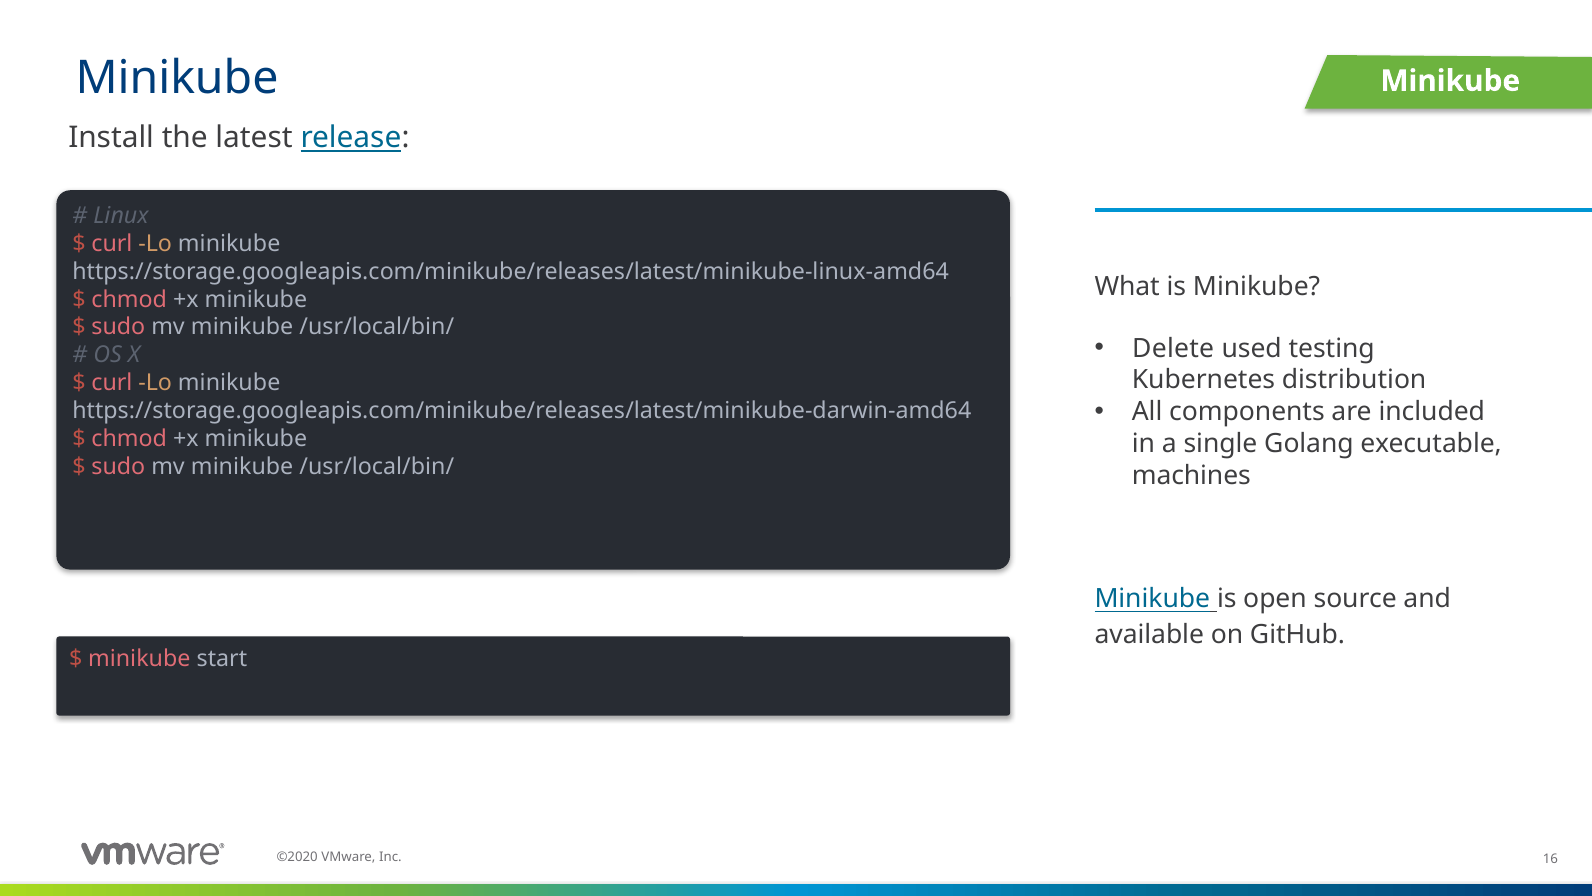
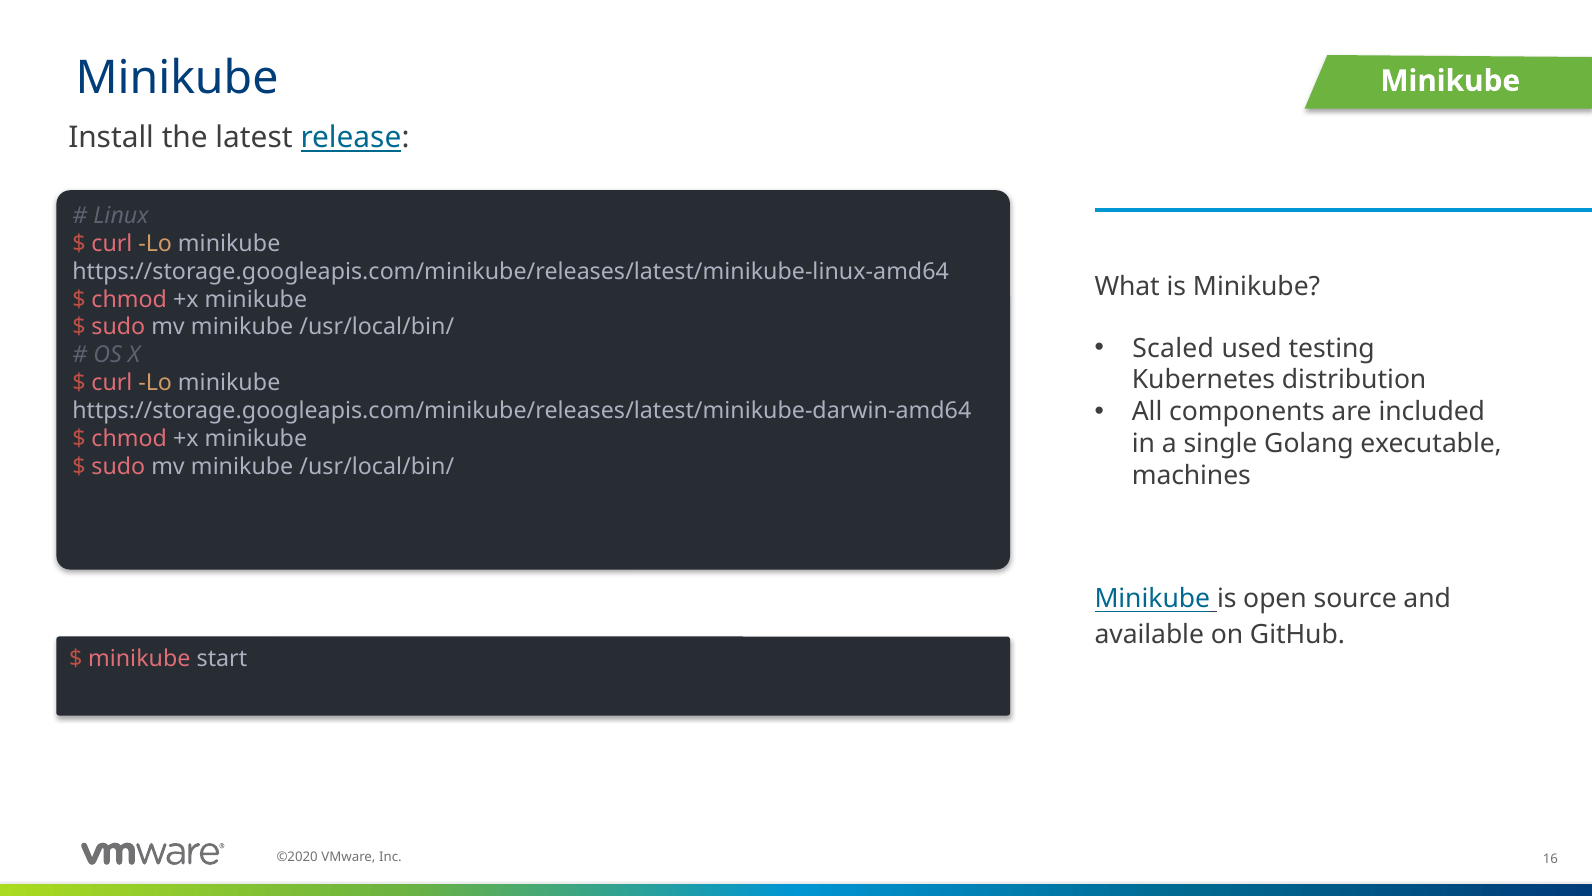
Delete: Delete -> Scaled
